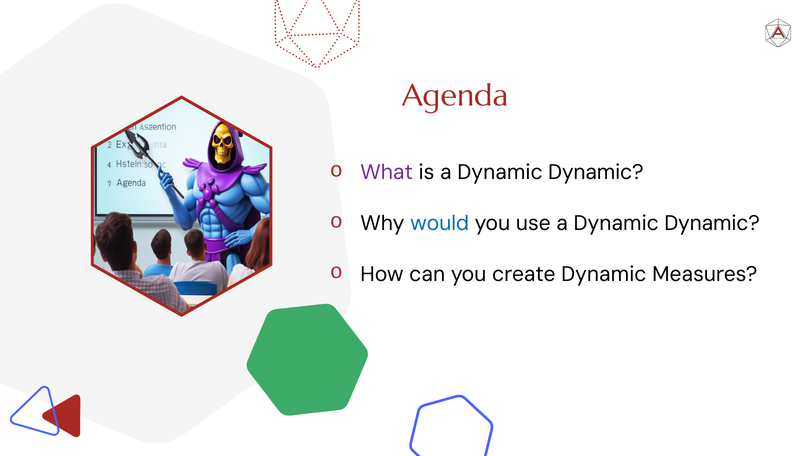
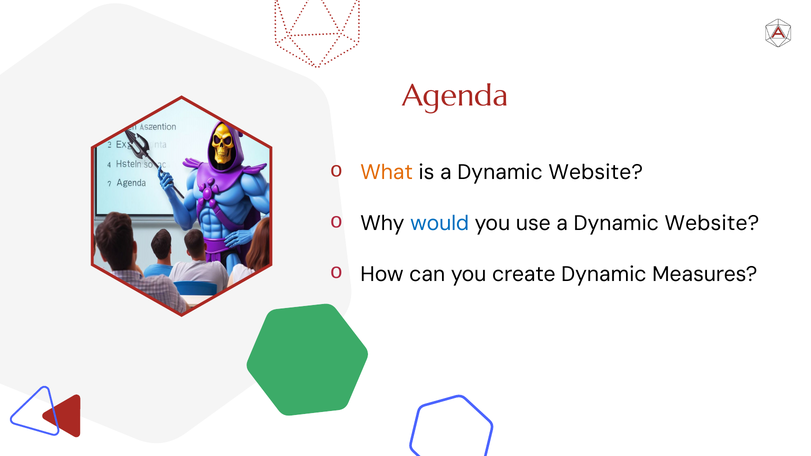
What colour: purple -> orange
is a Dynamic Dynamic: Dynamic -> Website
use a Dynamic Dynamic: Dynamic -> Website
